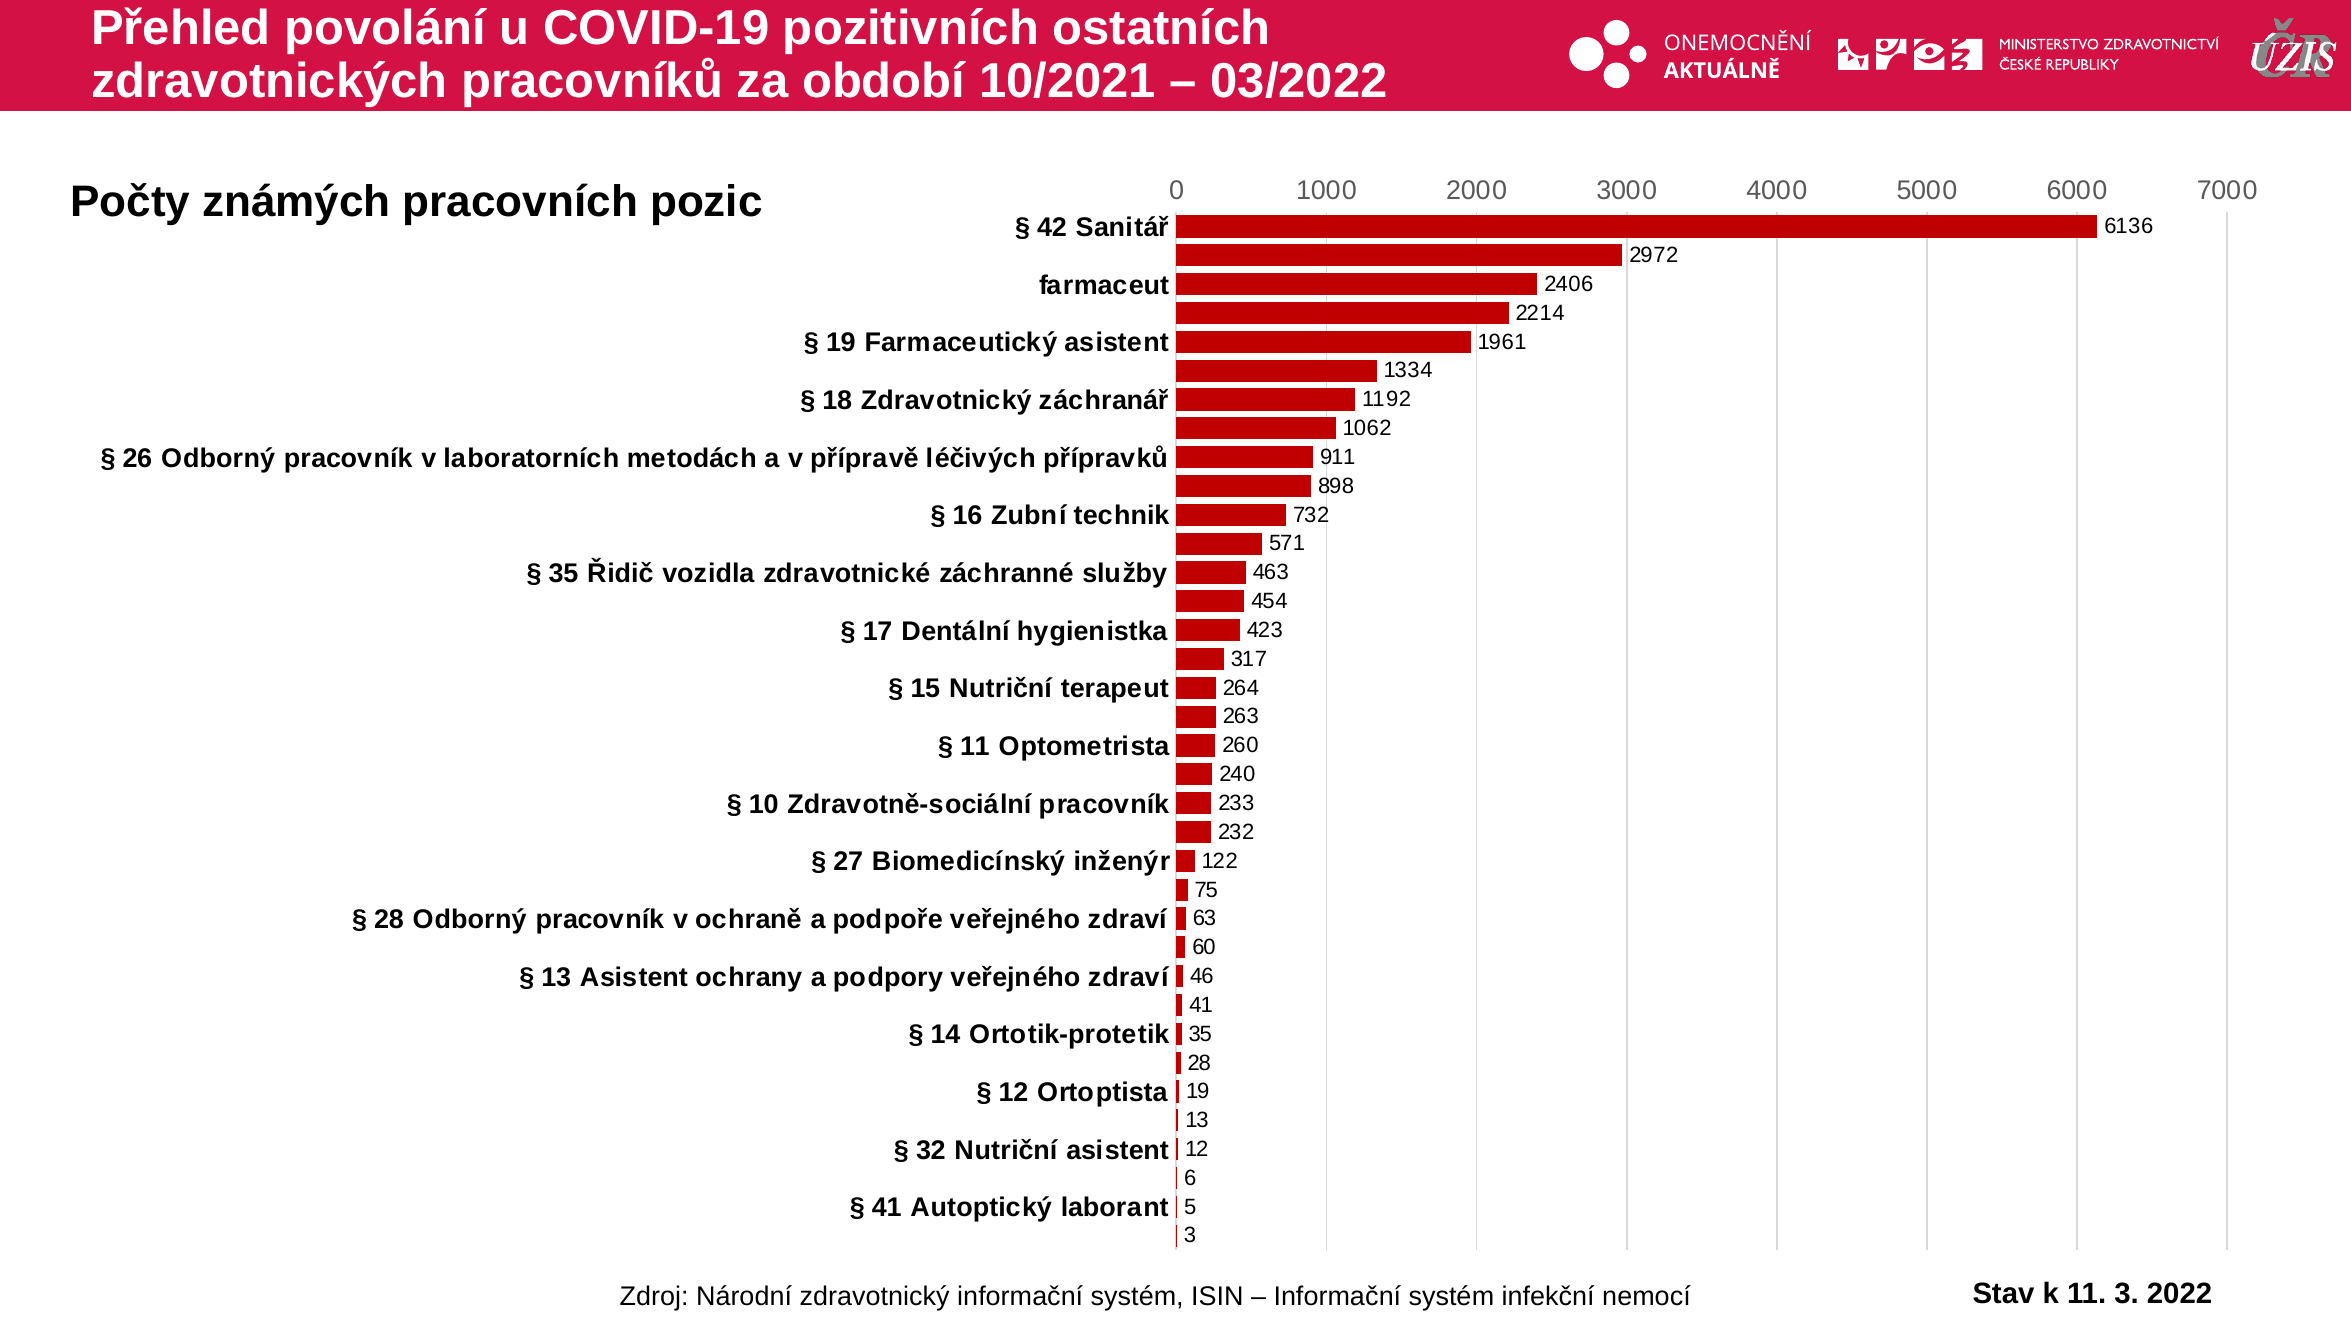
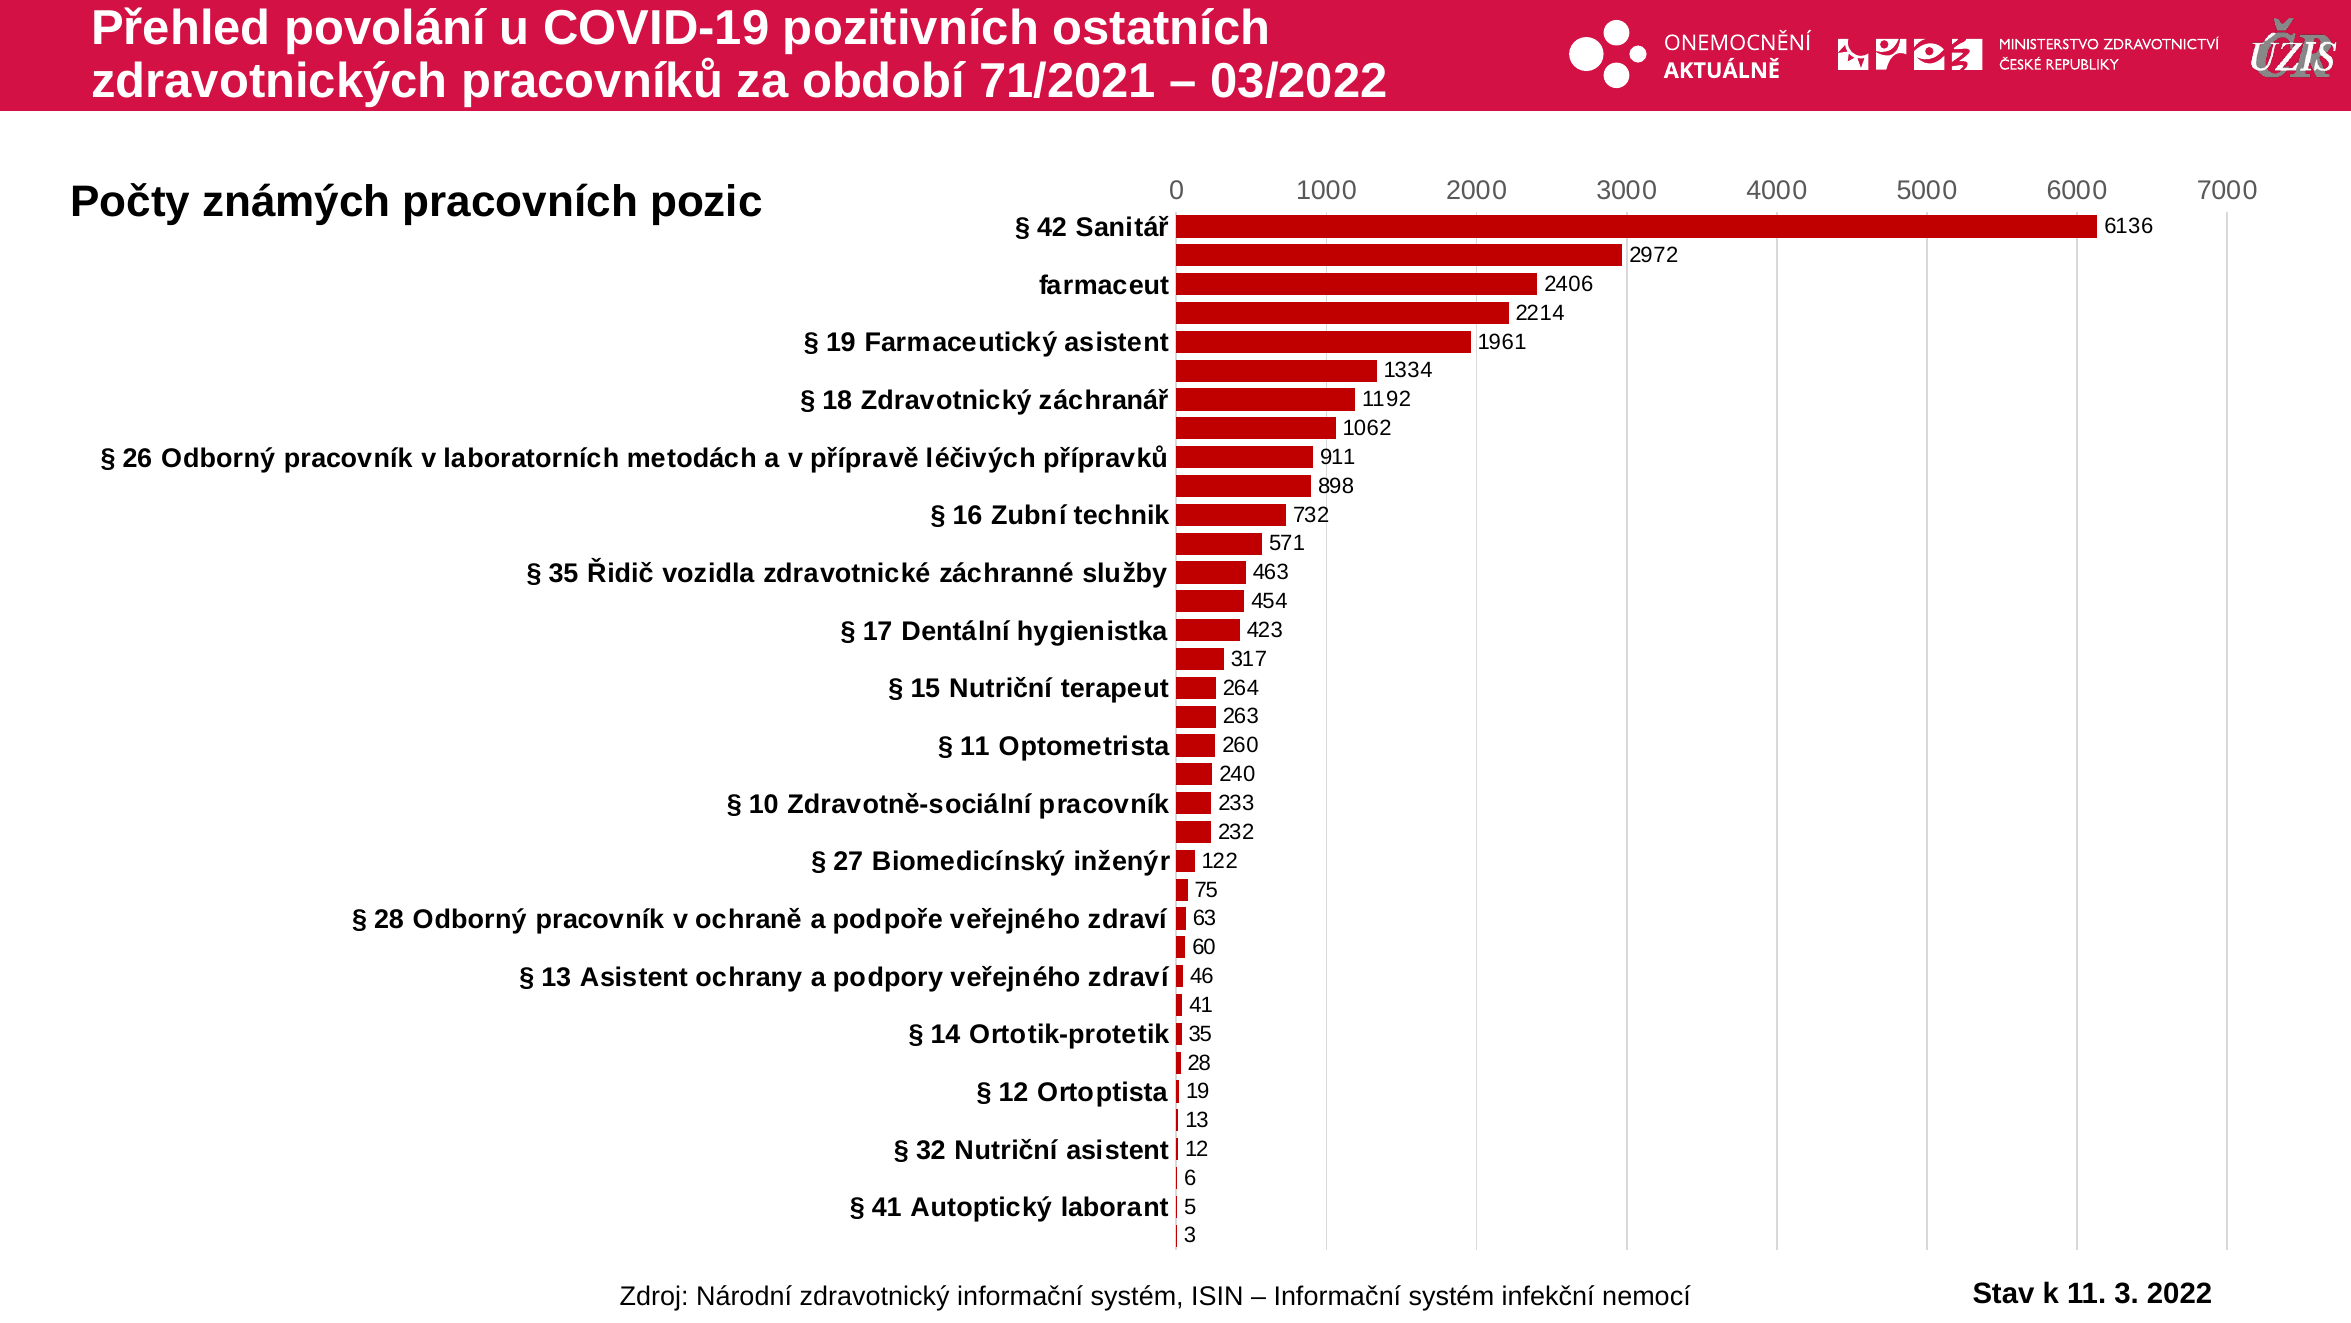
10/2021: 10/2021 -> 71/2021
